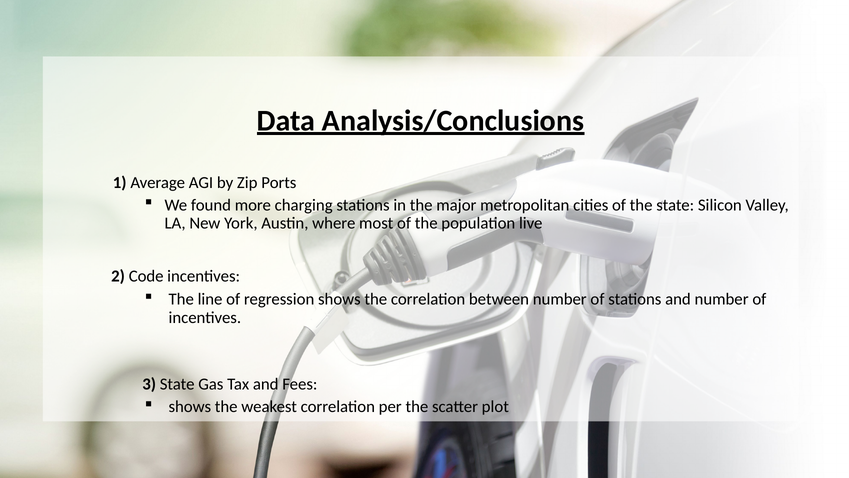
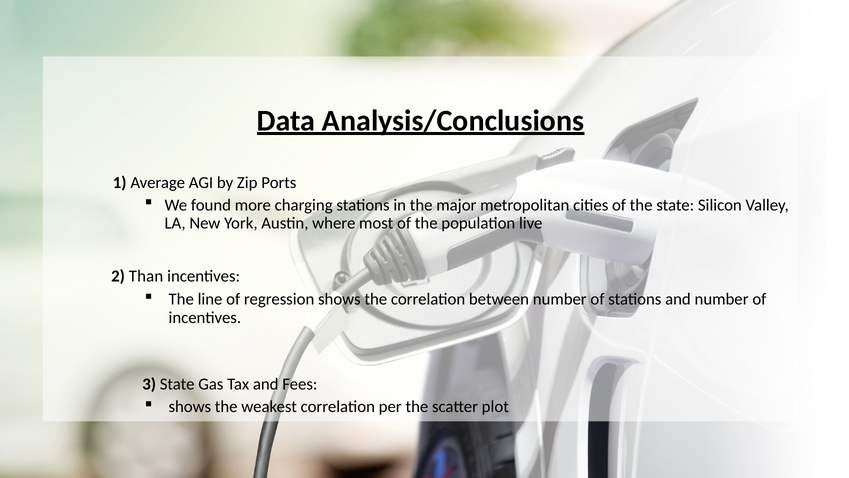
Code: Code -> Than
